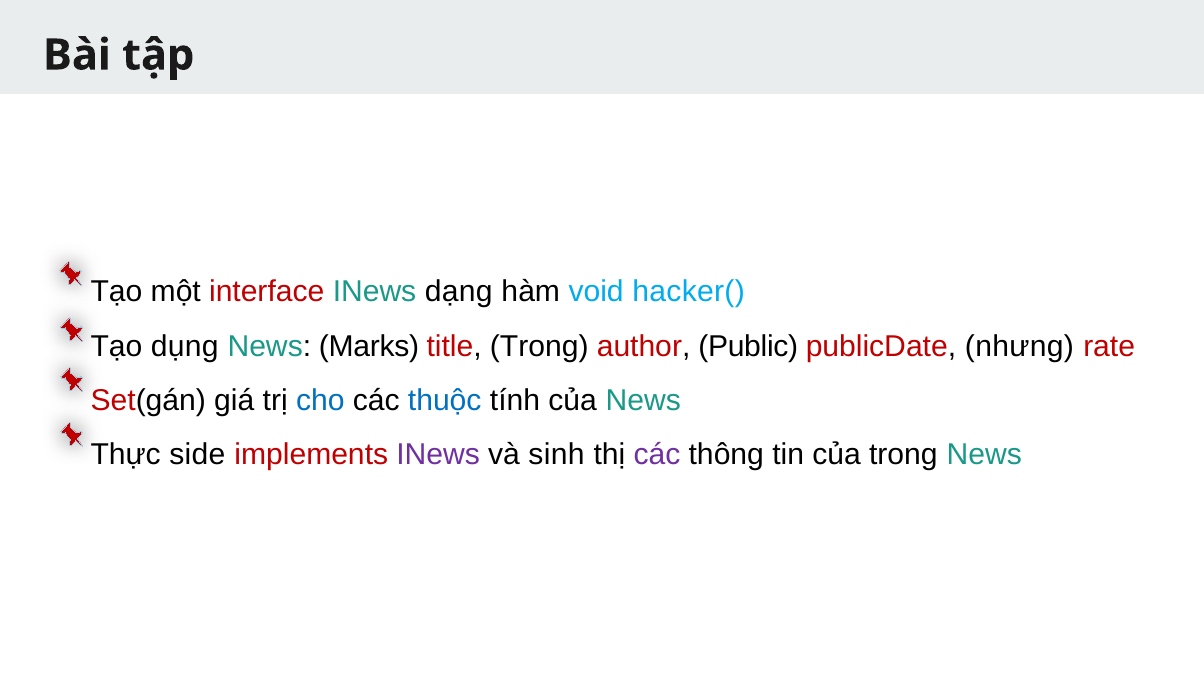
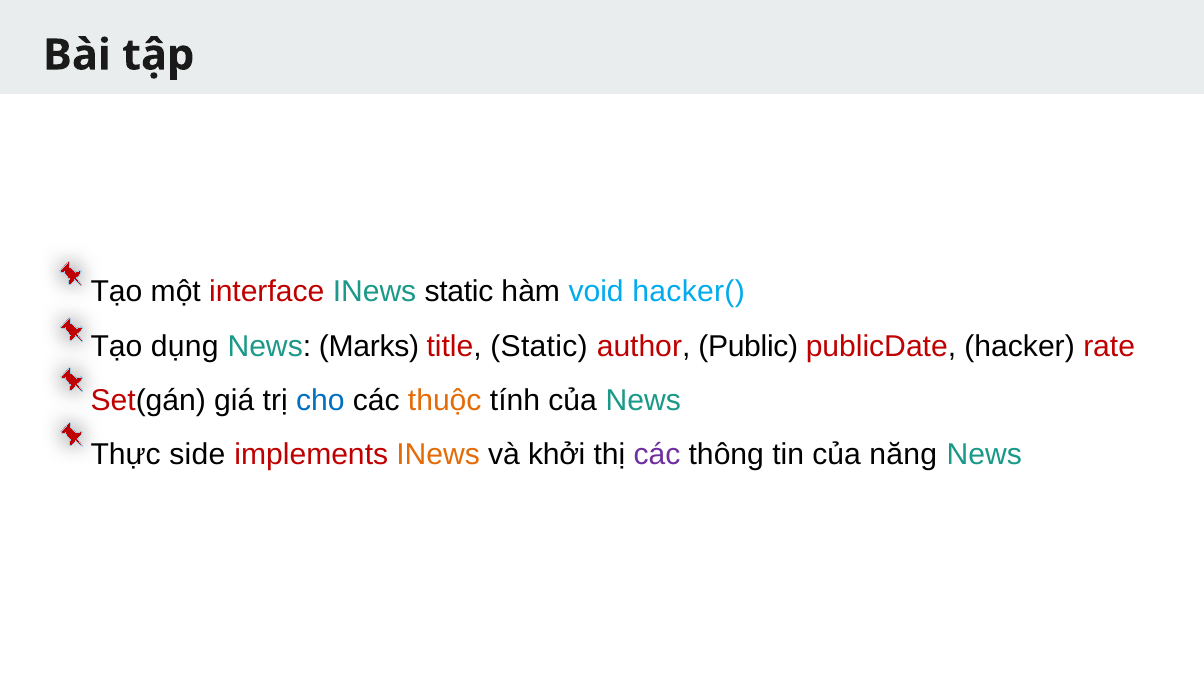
INews dạng: dạng -> static
title Trong: Trong -> Static
nhưng: nhưng -> hacker
thuộc colour: blue -> orange
INews at (438, 455) colour: purple -> orange
sinh: sinh -> khởi
của trong: trong -> năng
